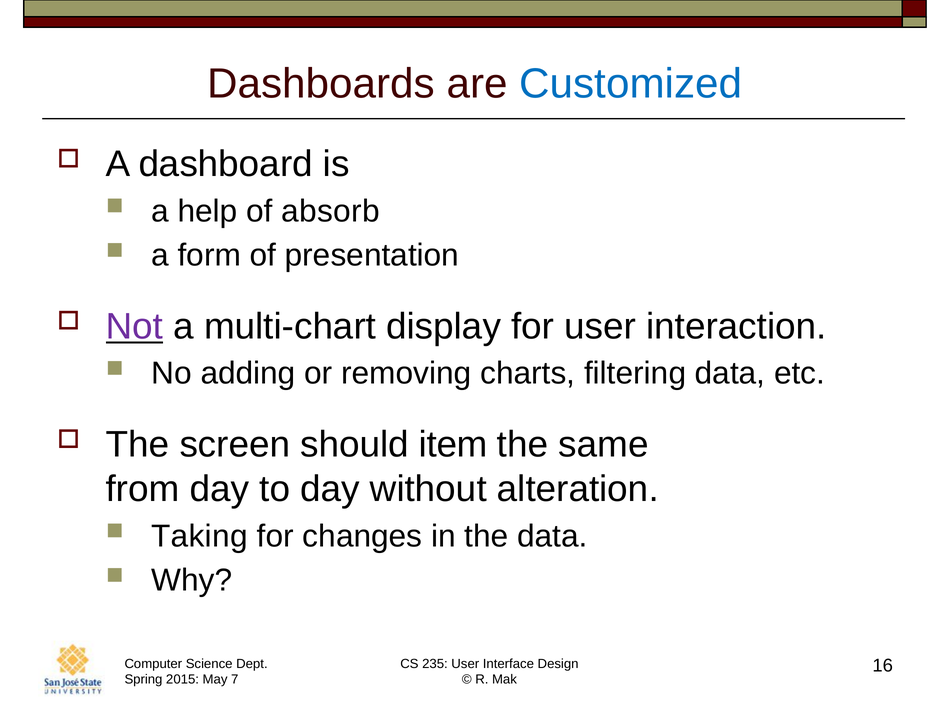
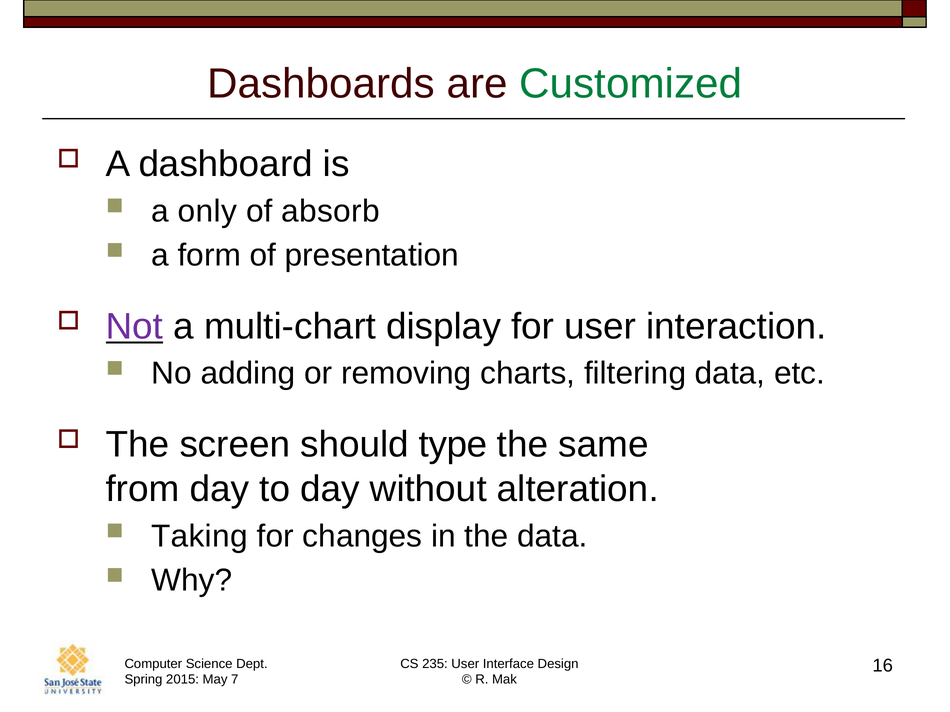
Customized colour: blue -> green
help: help -> only
item: item -> type
